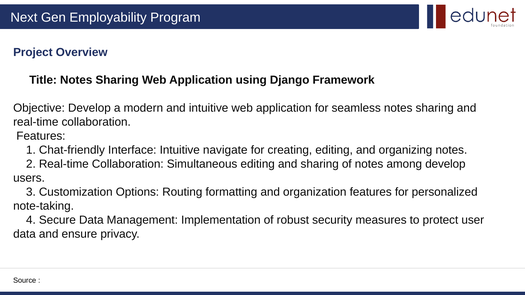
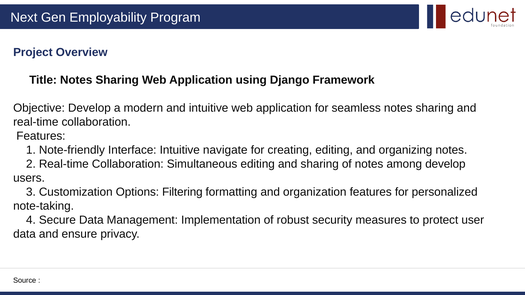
Chat-friendly: Chat-friendly -> Note-friendly
Routing: Routing -> Filtering
